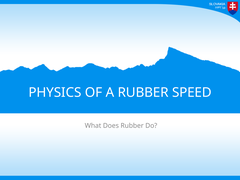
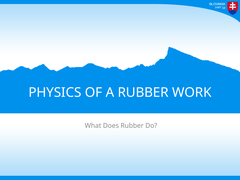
SPEED: SPEED -> WORK
